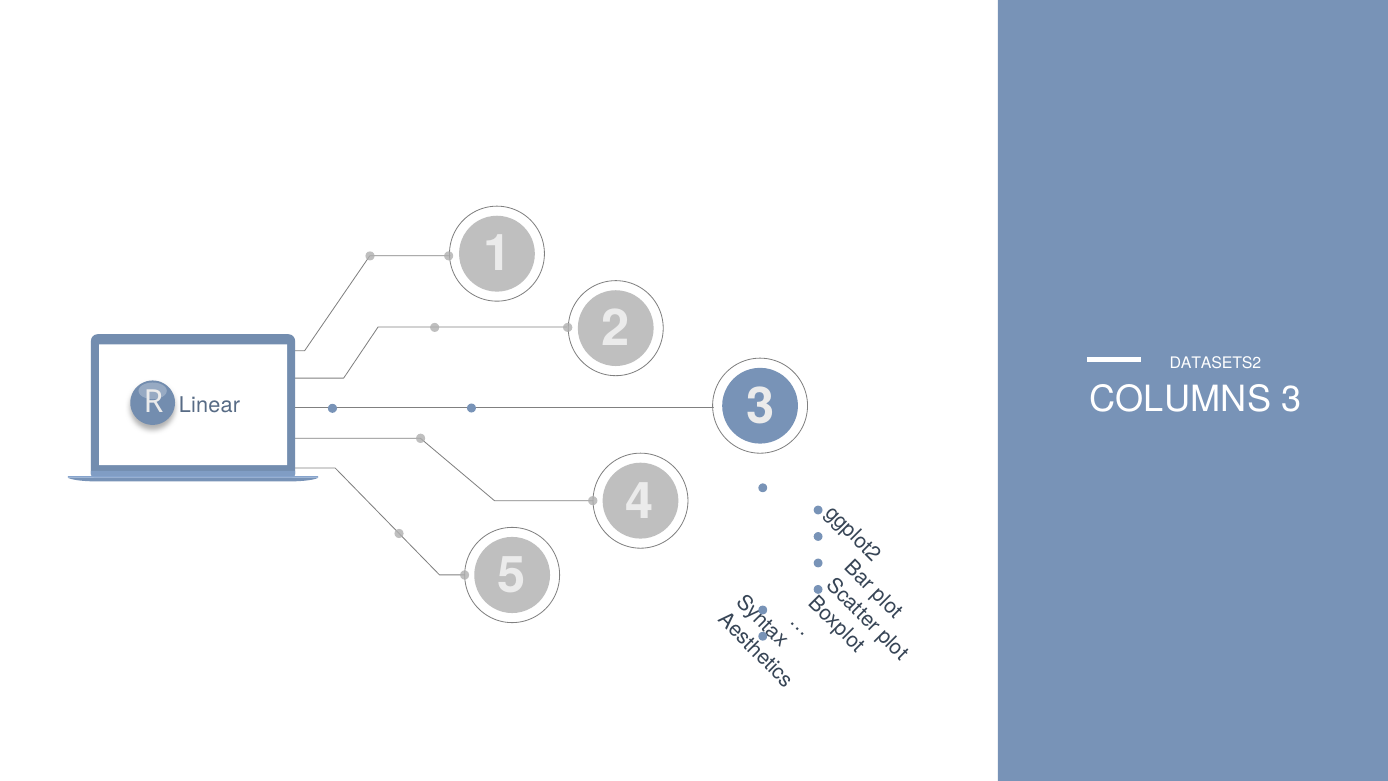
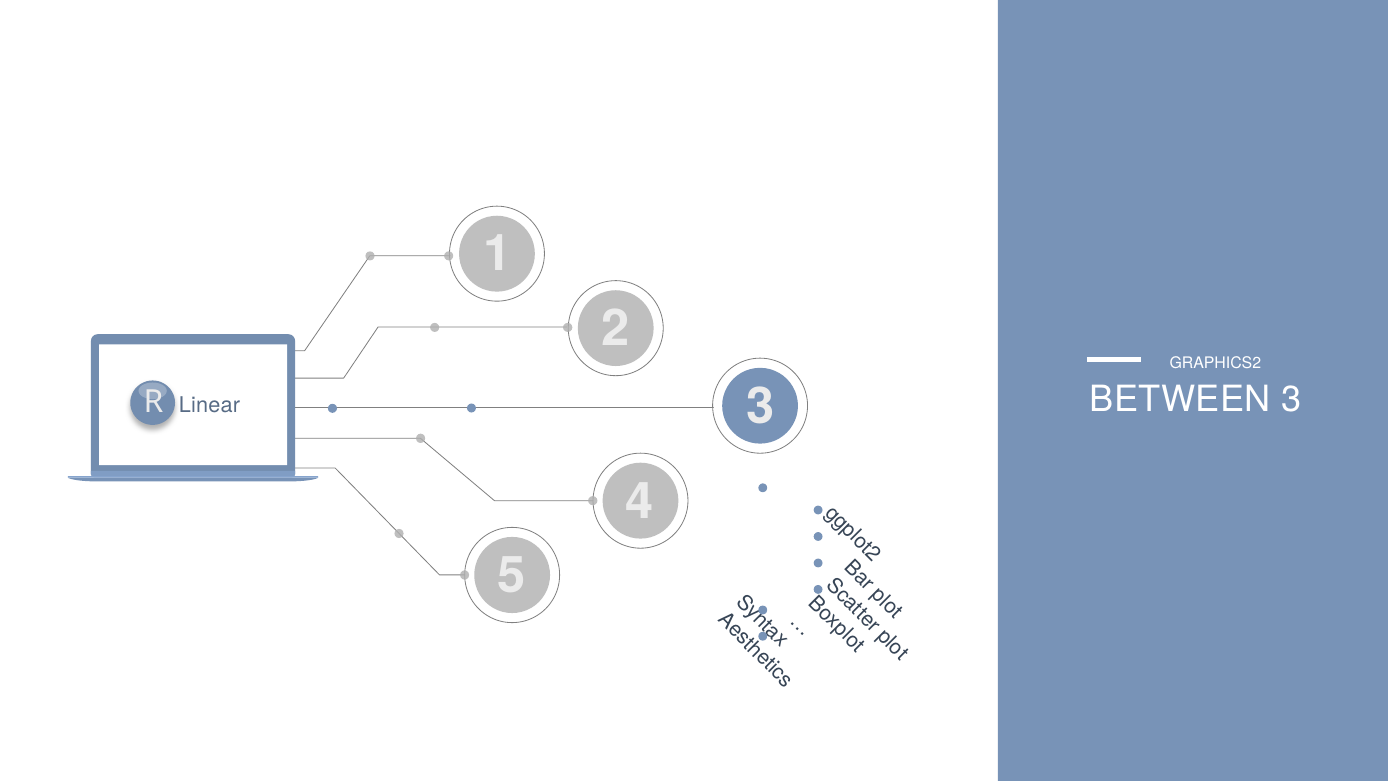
DATASETS2: DATASETS2 -> GRAPHICS2
COLUMNS: COLUMNS -> BETWEEN
